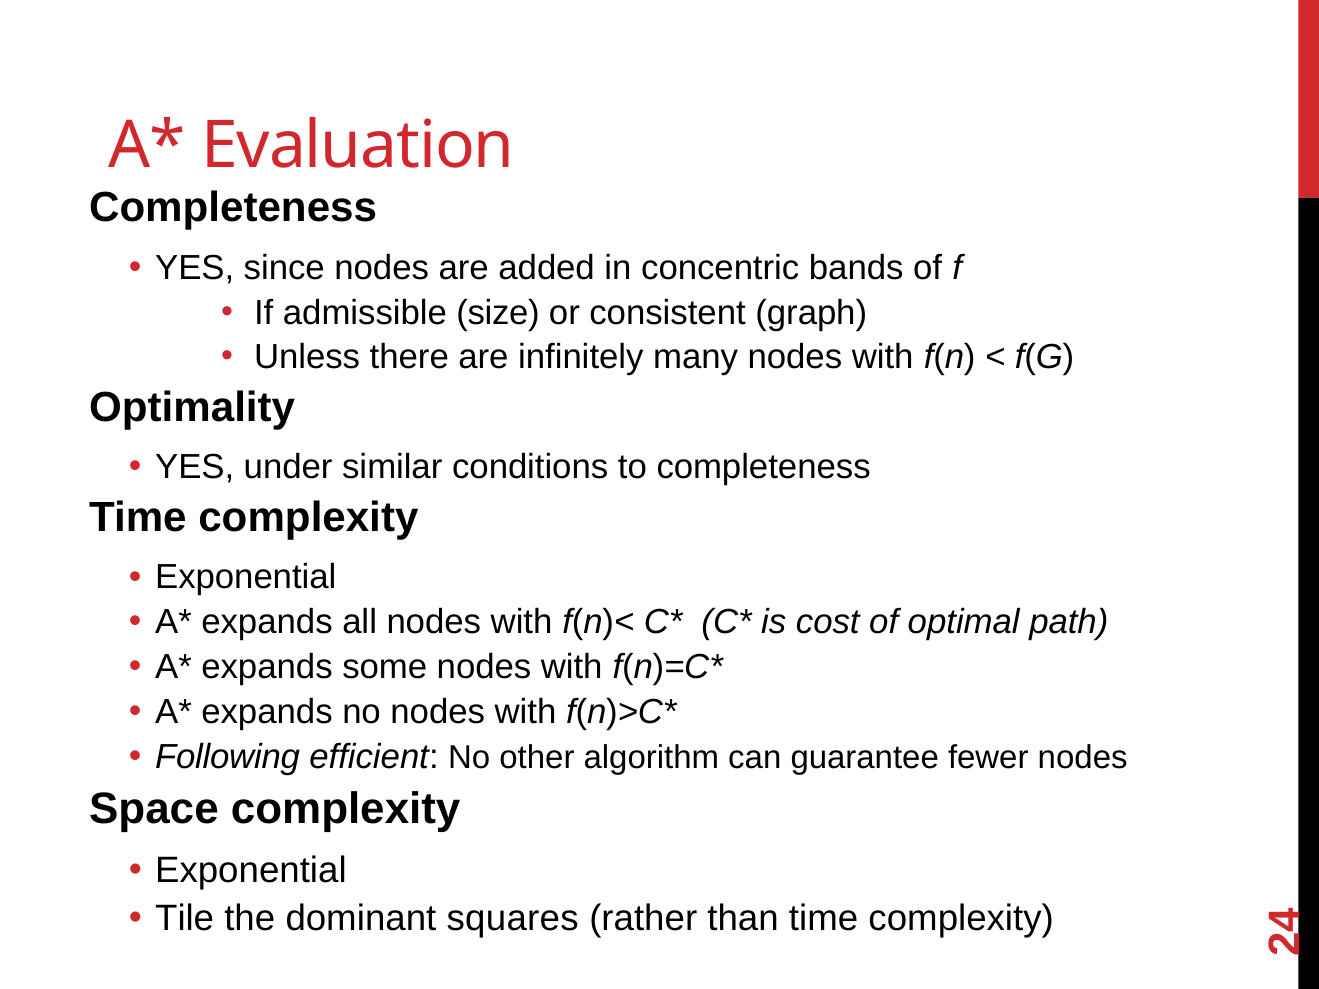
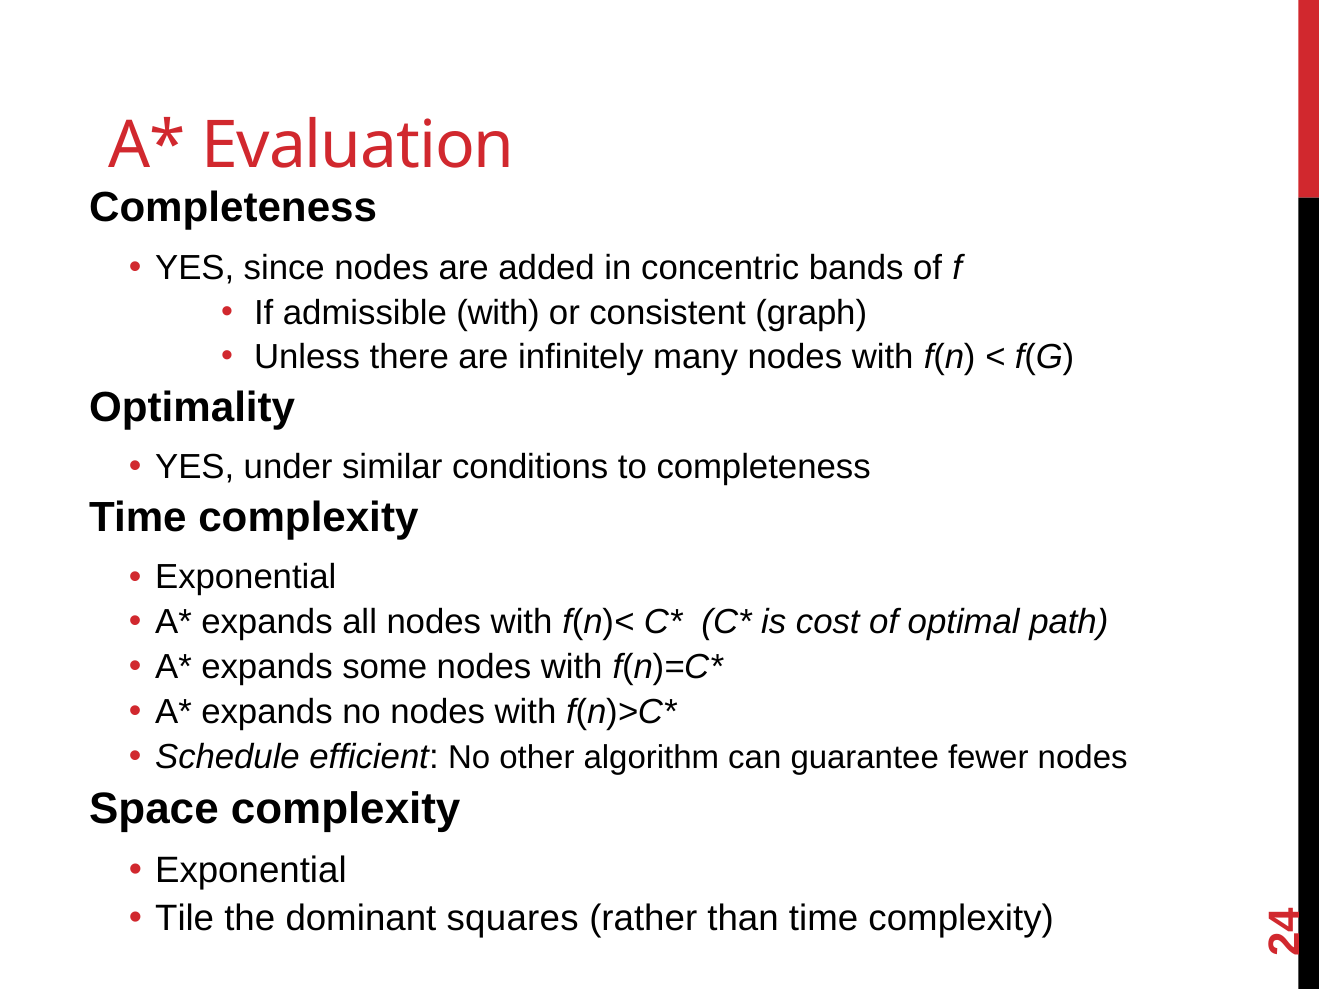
admissible size: size -> with
Following: Following -> Schedule
